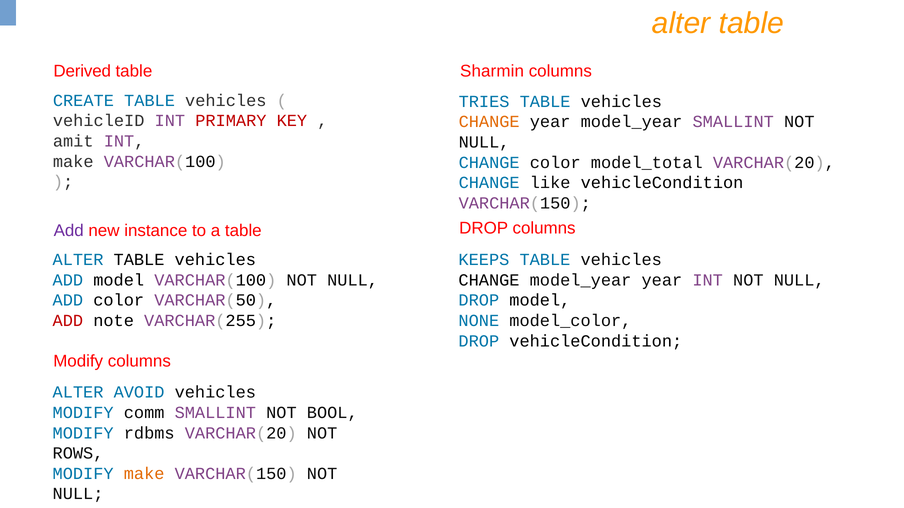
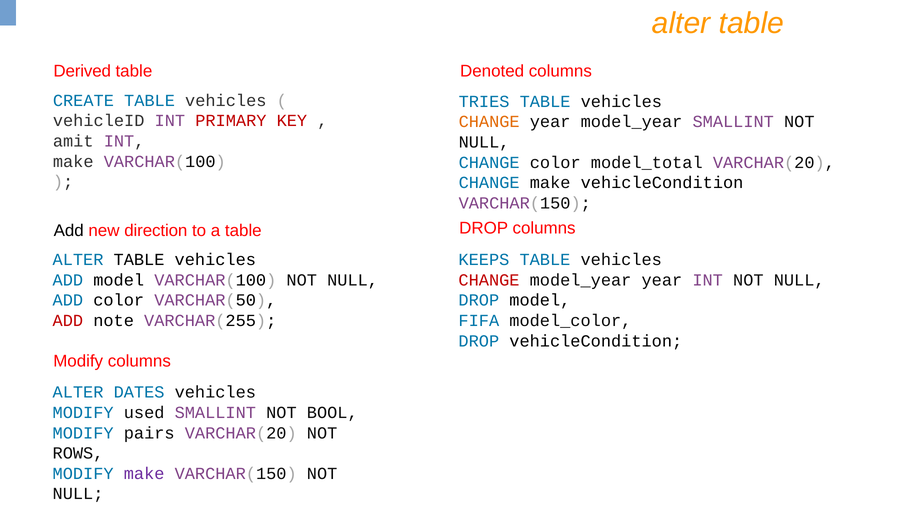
Sharmin: Sharmin -> Denoted
CHANGE like: like -> make
Add at (69, 231) colour: purple -> black
instance: instance -> direction
CHANGE at (489, 280) colour: black -> red
NONE: NONE -> FIFA
AVOID: AVOID -> DATES
comm: comm -> used
rdbms: rdbms -> pairs
make at (144, 474) colour: orange -> purple
